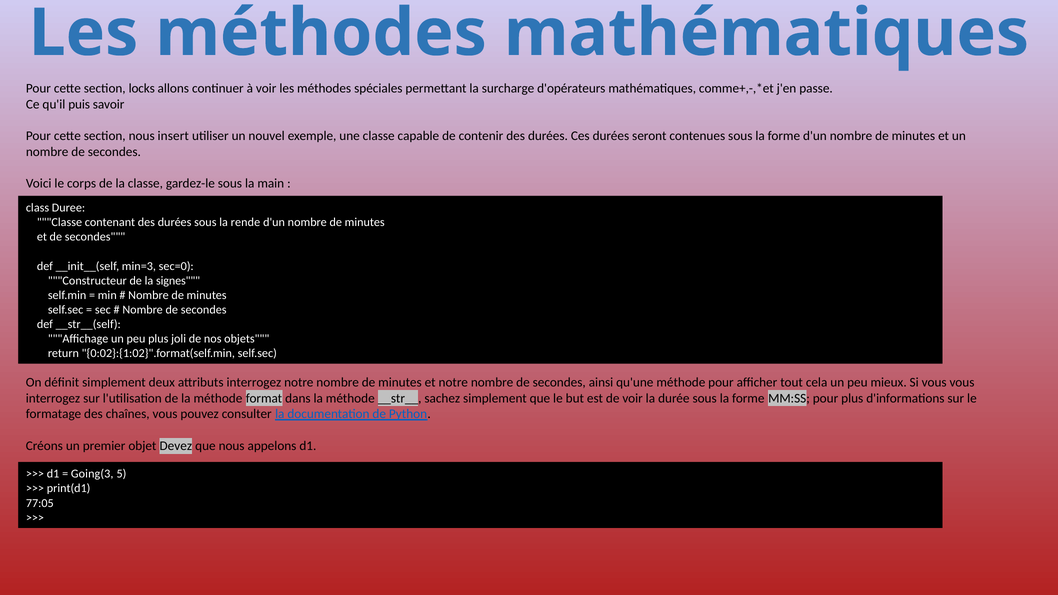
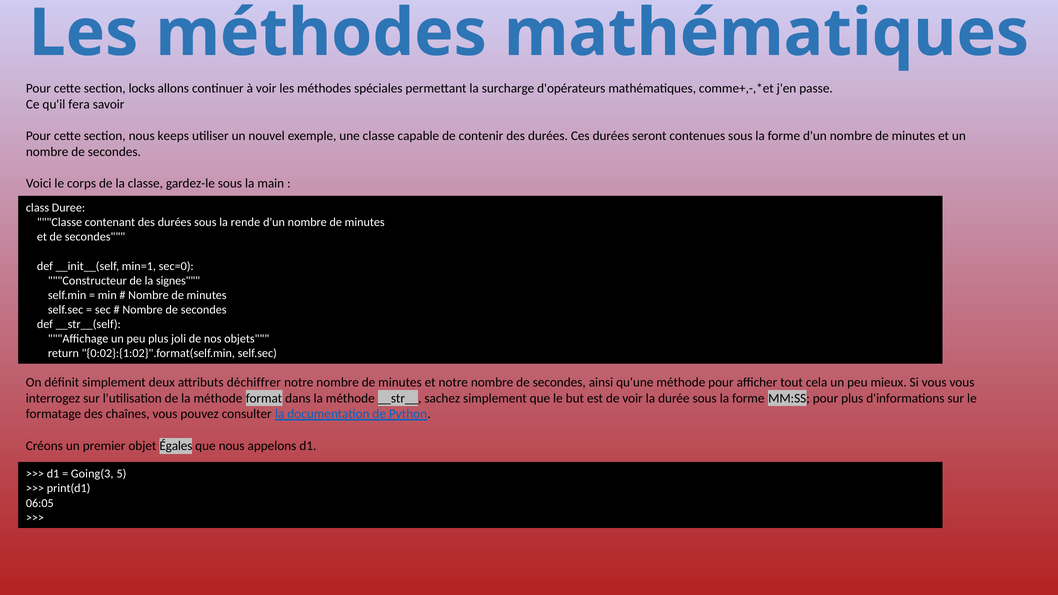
puis: puis -> fera
insert: insert -> keeps
min=3: min=3 -> min=1
attributs interrogez: interrogez -> déchiffrer
Devez: Devez -> Égales
77:05: 77:05 -> 06:05
